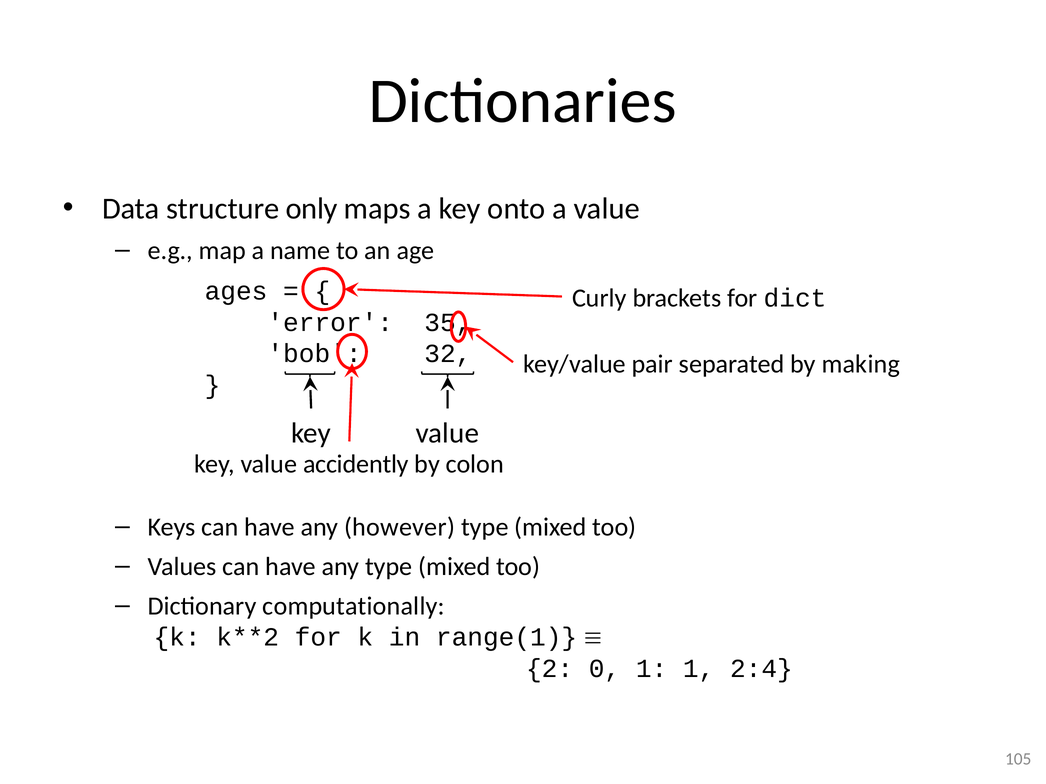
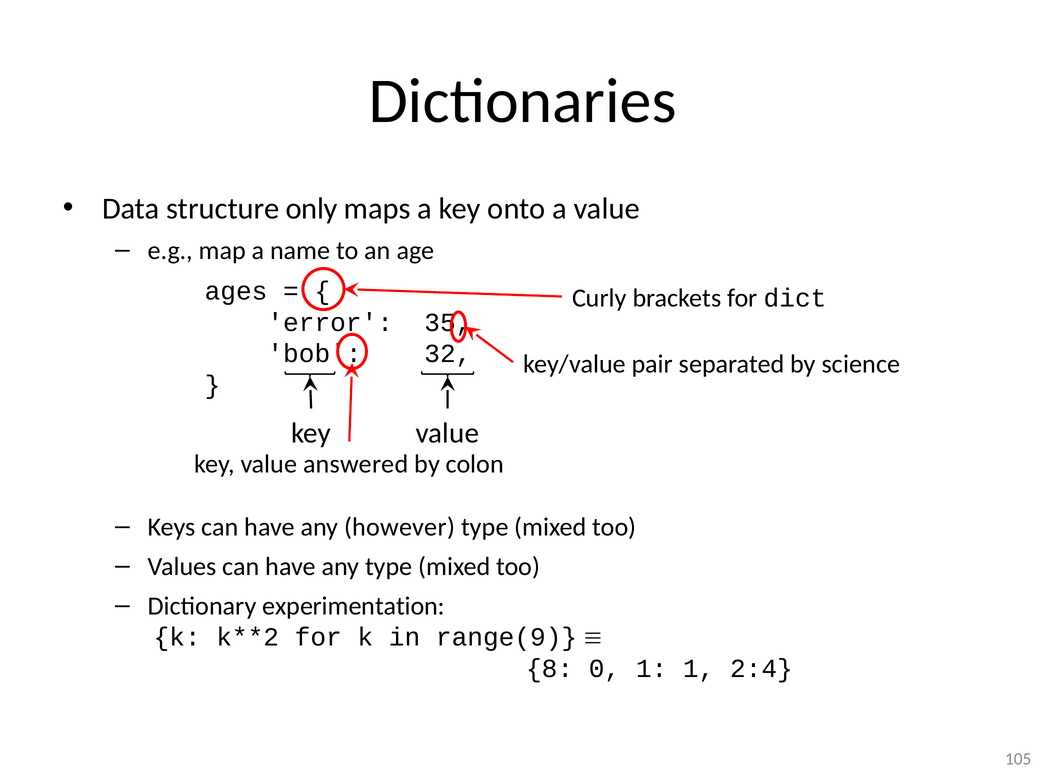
making: making -> science
accidently: accidently -> answered
computationally: computationally -> experimentation
range(1: range(1 -> range(9
2: 2 -> 8
